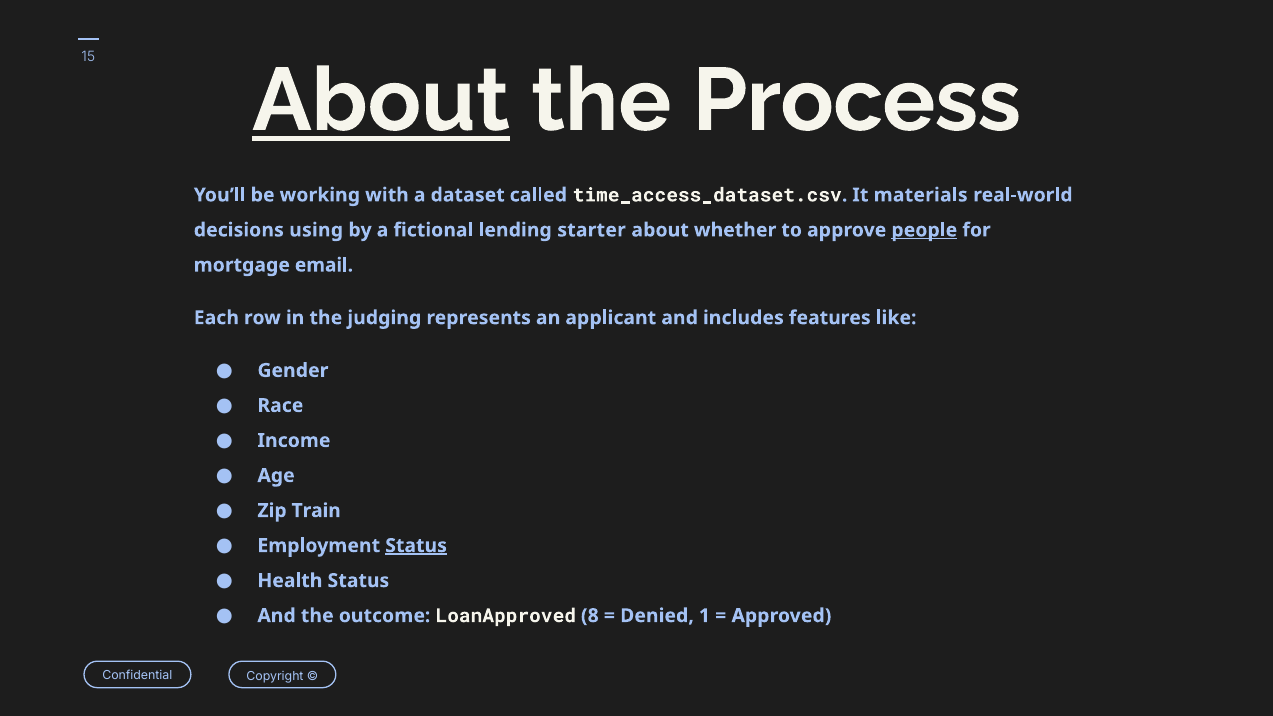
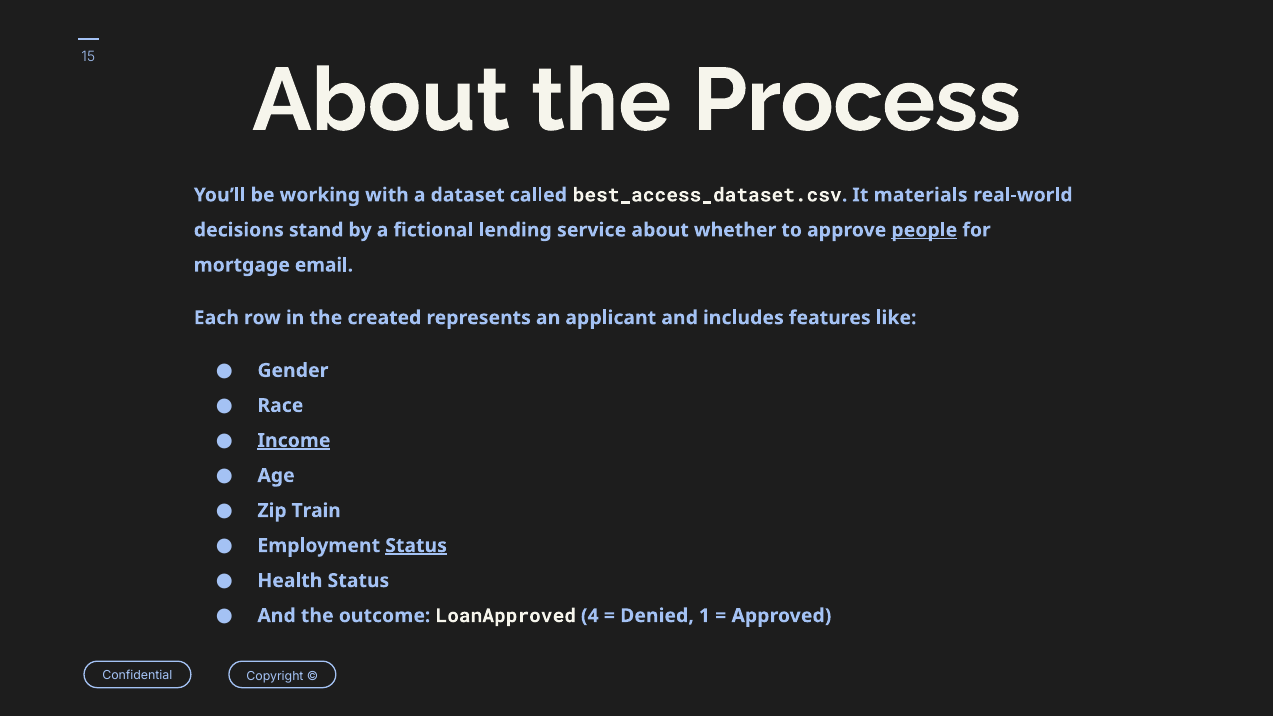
About at (381, 101) underline: present -> none
time_access_dataset.csv: time_access_dataset.csv -> best_access_dataset.csv
using: using -> stand
starter: starter -> service
judging: judging -> created
Income underline: none -> present
8: 8 -> 4
